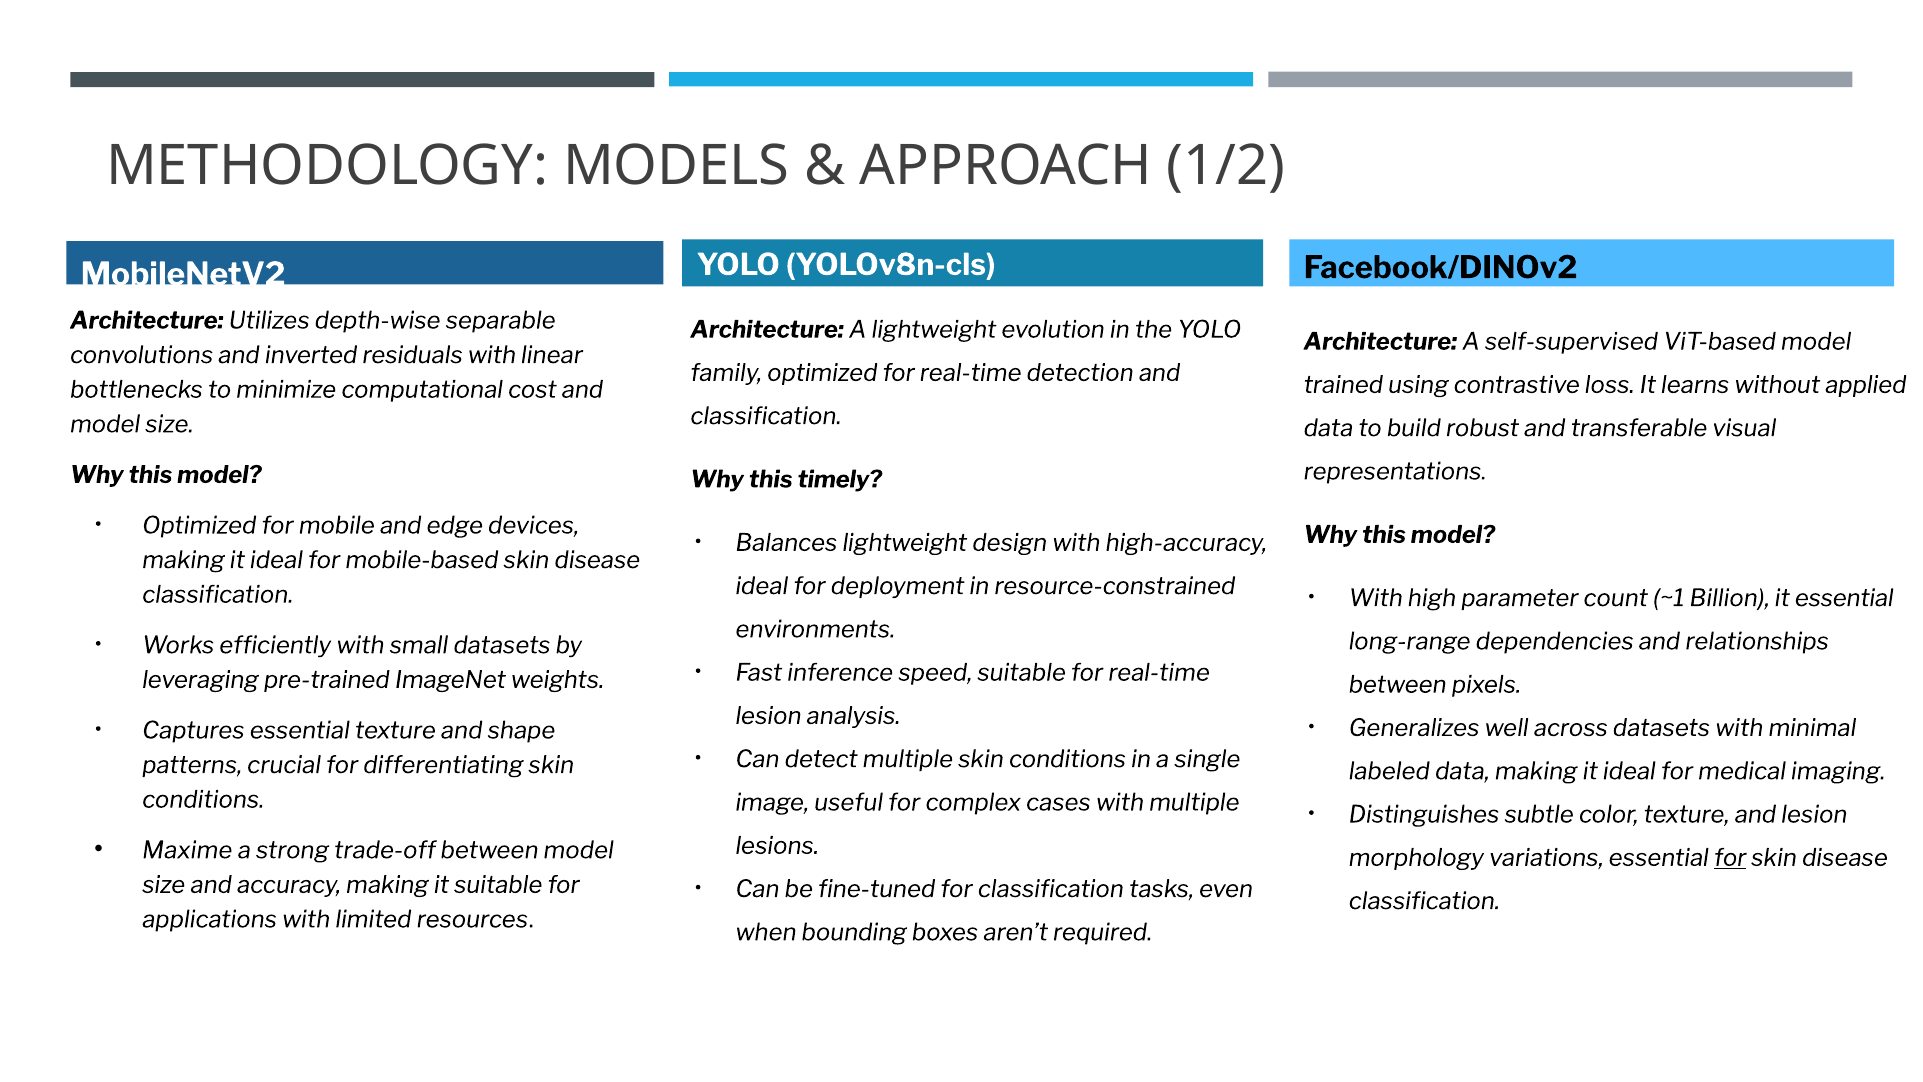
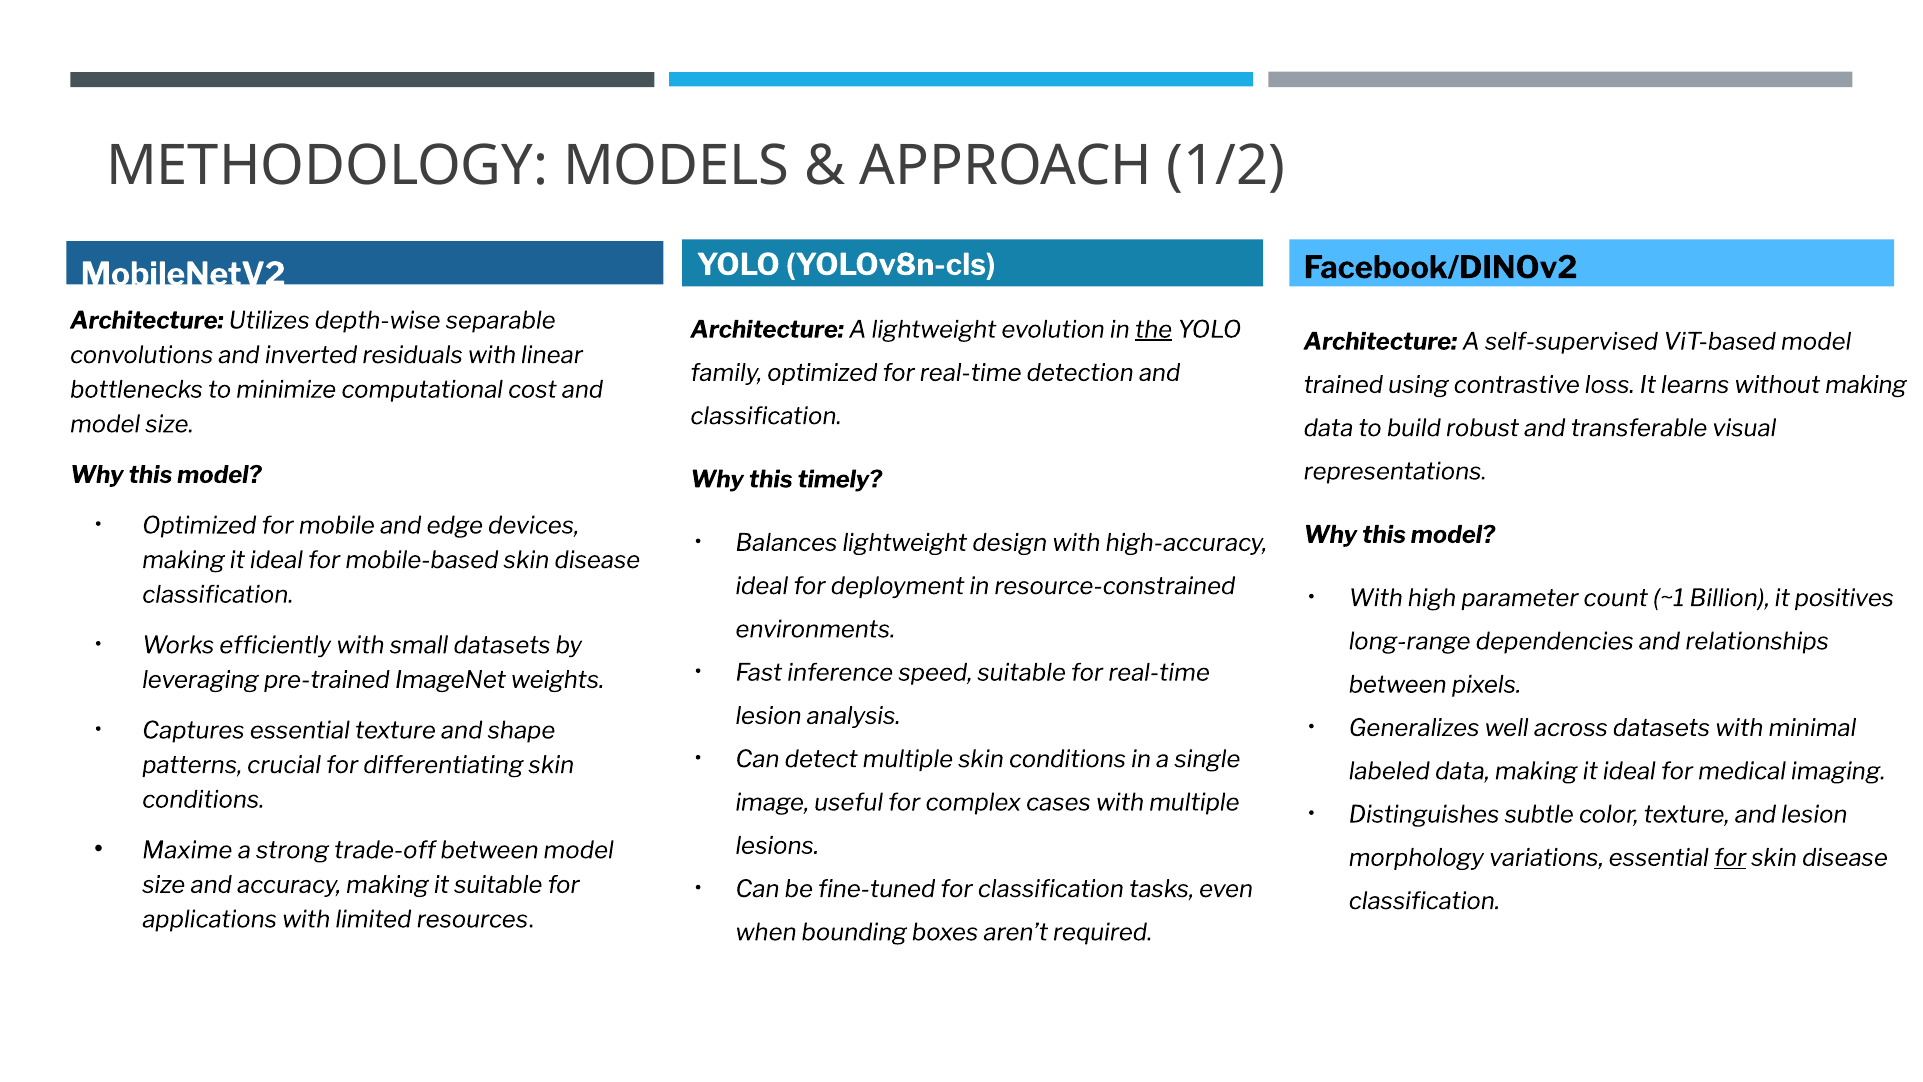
the underline: none -> present
without applied: applied -> making
it essential: essential -> positives
